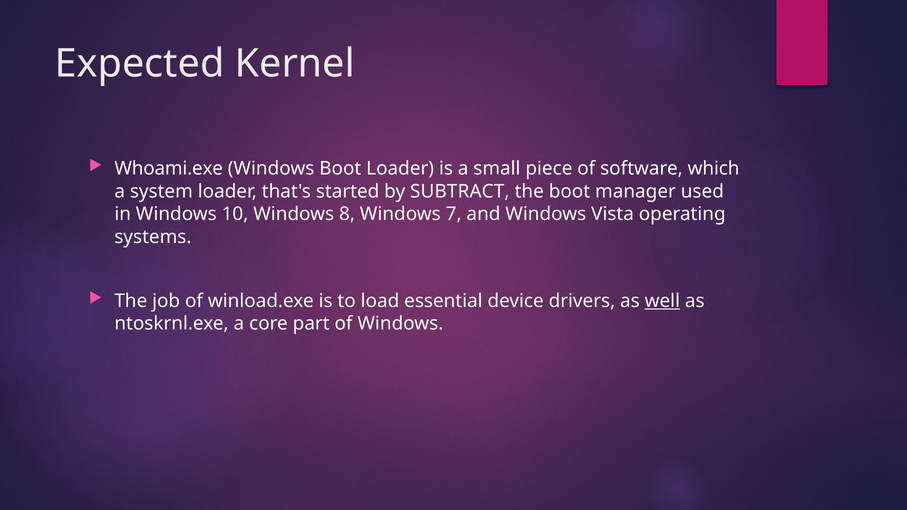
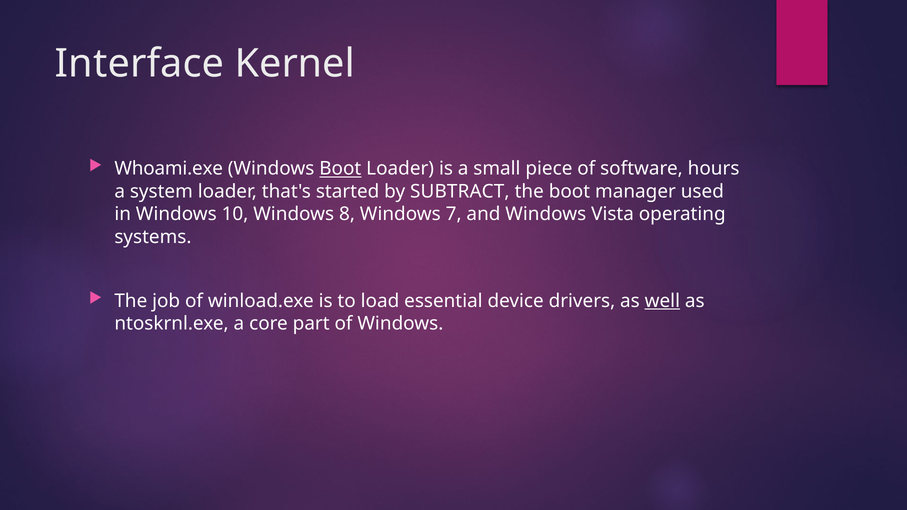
Expected: Expected -> Interface
Boot at (340, 169) underline: none -> present
which: which -> hours
